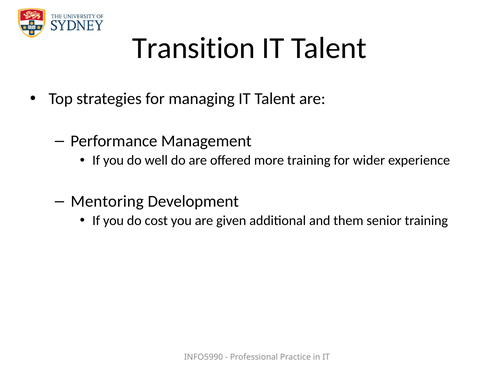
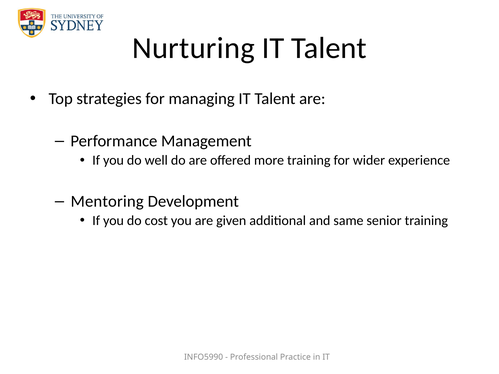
Transition: Transition -> Nurturing
them: them -> same
